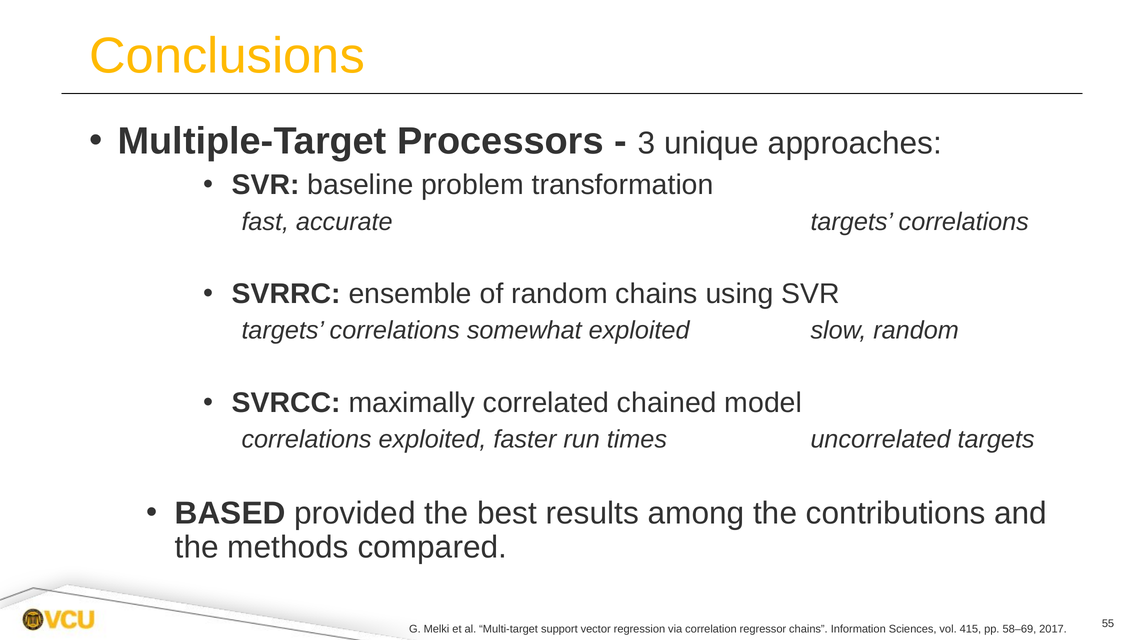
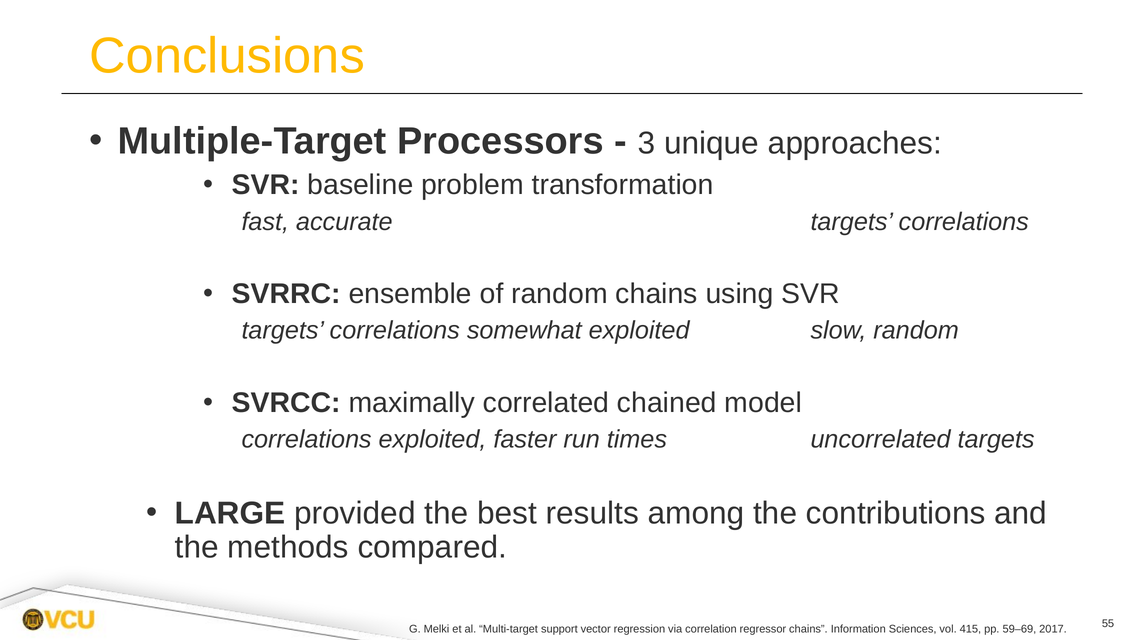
BASED: BASED -> LARGE
58–69: 58–69 -> 59–69
